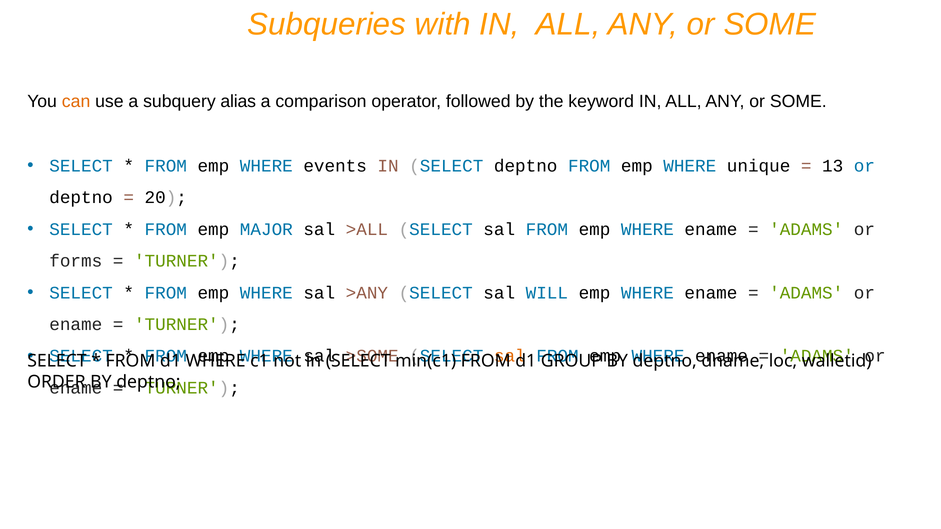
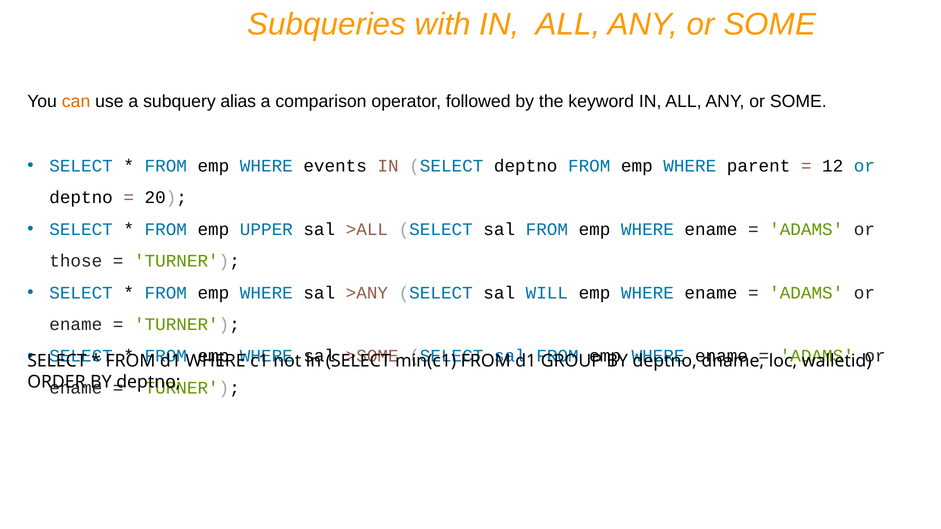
unique: unique -> parent
13: 13 -> 12
MAJOR: MAJOR -> UPPER
forms: forms -> those
sal at (510, 356) colour: orange -> blue
